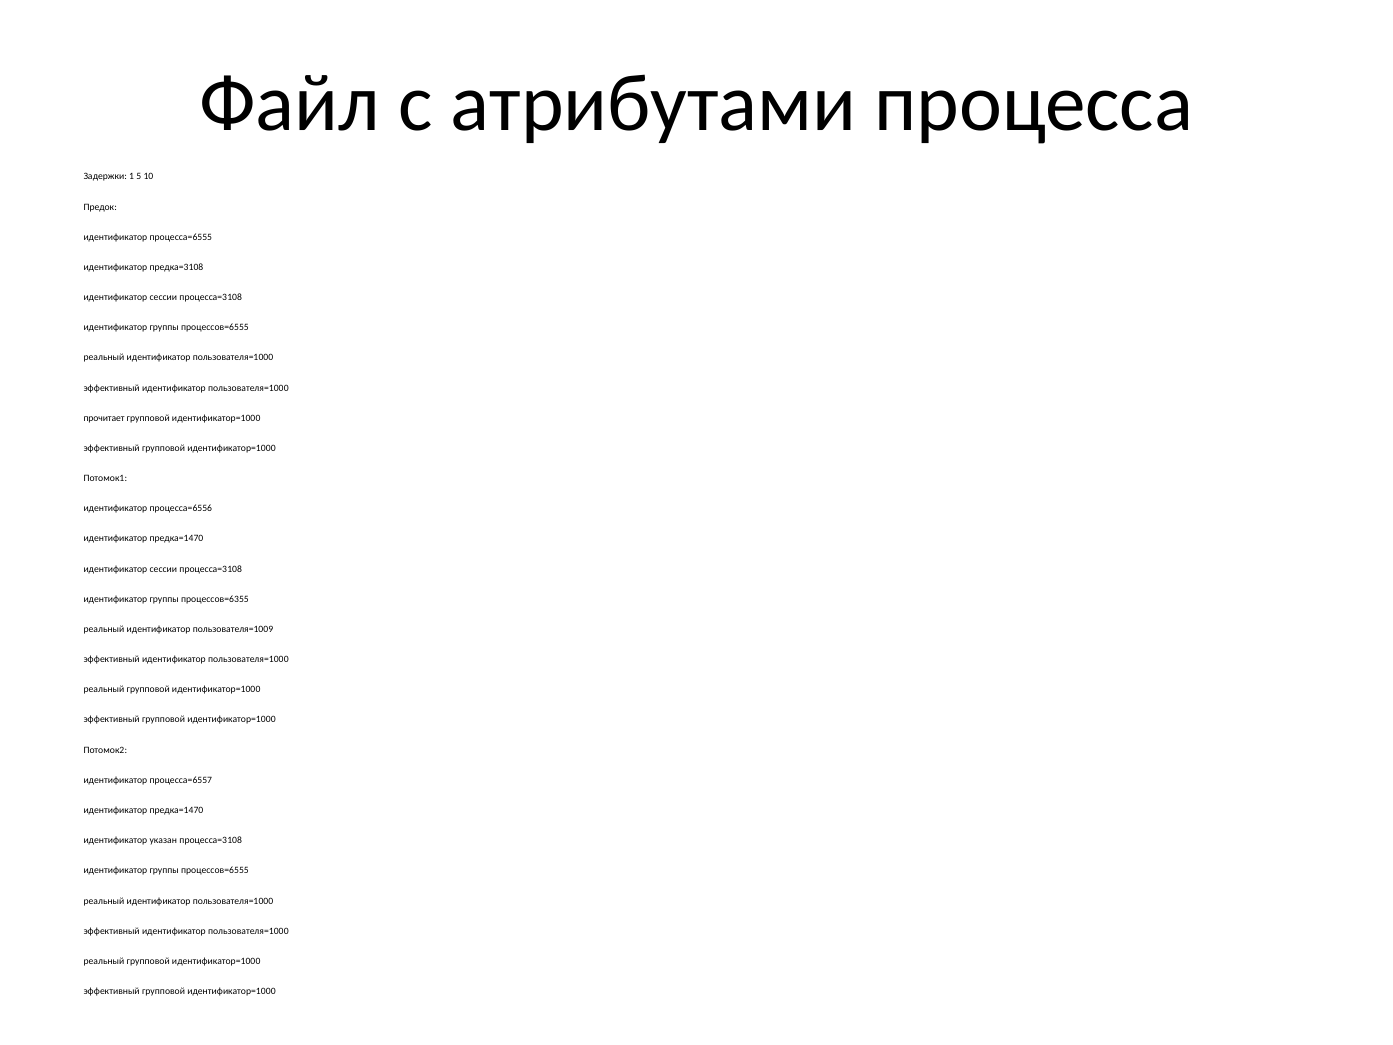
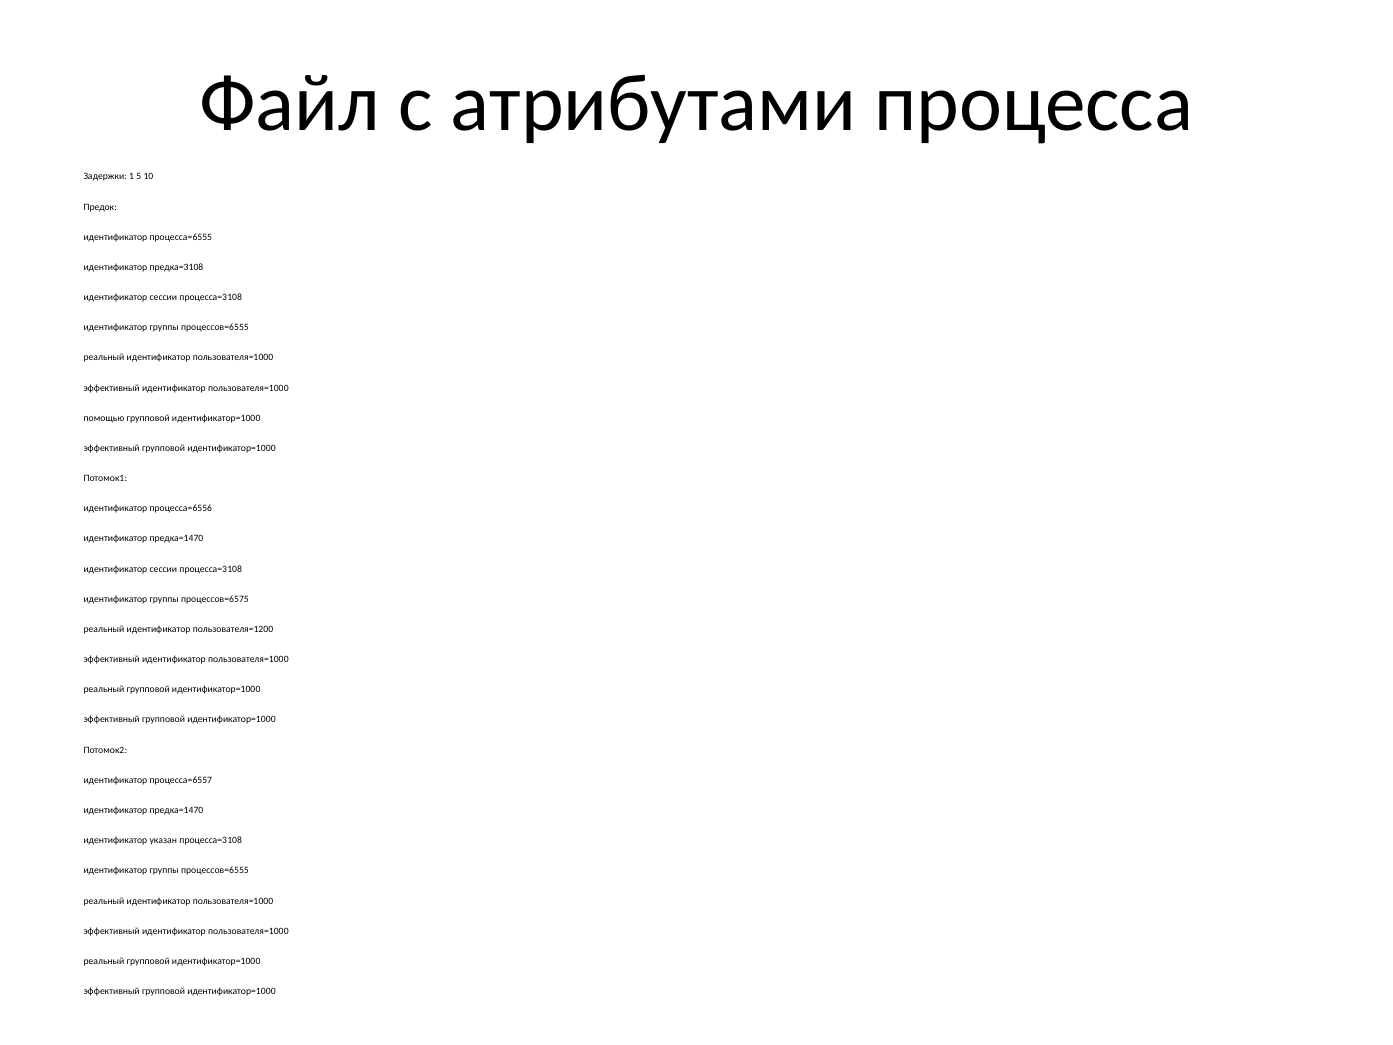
прочитает: прочитает -> помощью
процессов=6355: процессов=6355 -> процессов=6575
пользователя=1009: пользователя=1009 -> пользователя=1200
